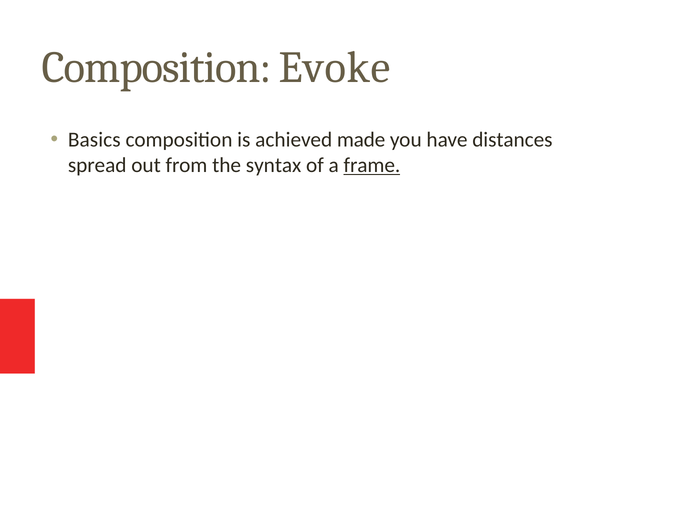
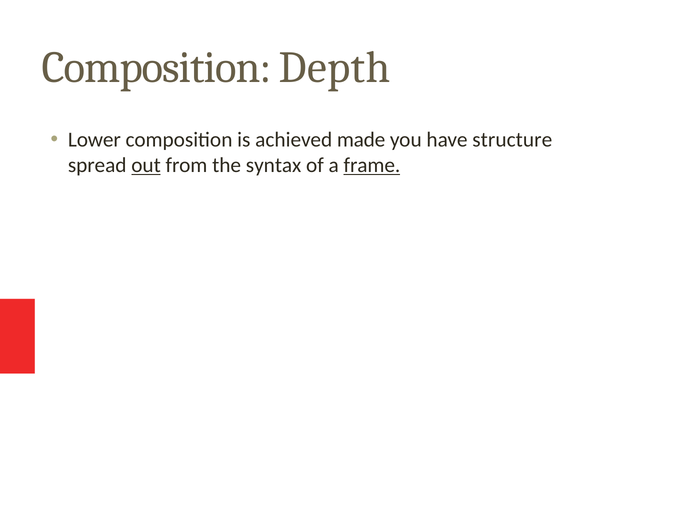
Evoke: Evoke -> Depth
Basics: Basics -> Lower
distances: distances -> structure
out underline: none -> present
